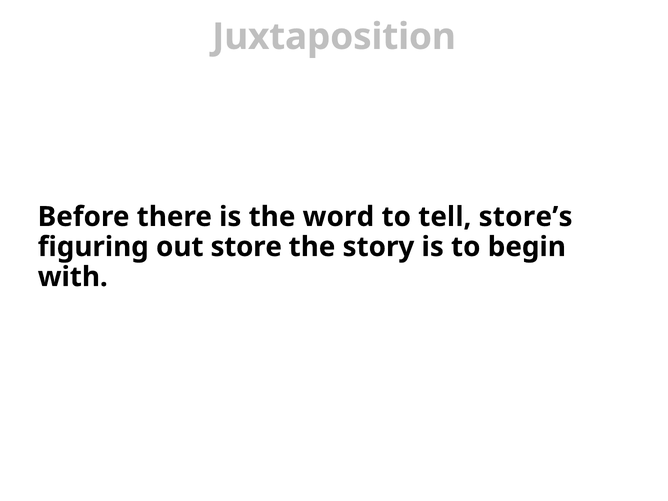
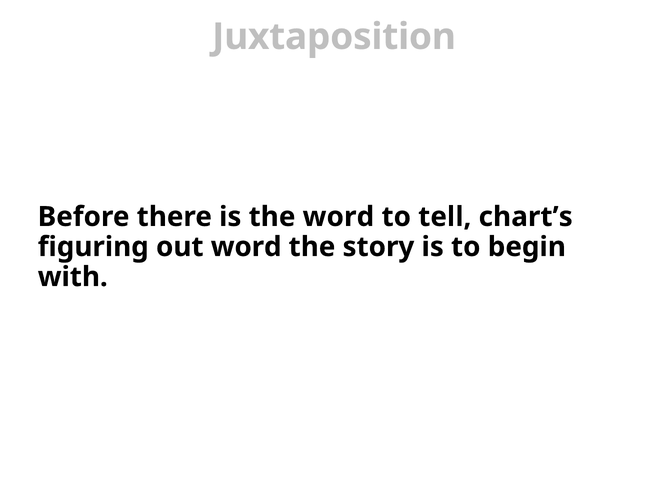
store’s: store’s -> chart’s
out store: store -> word
